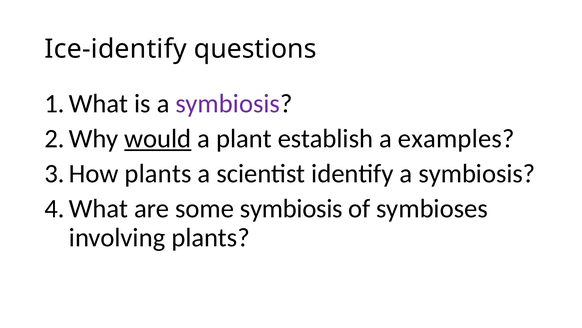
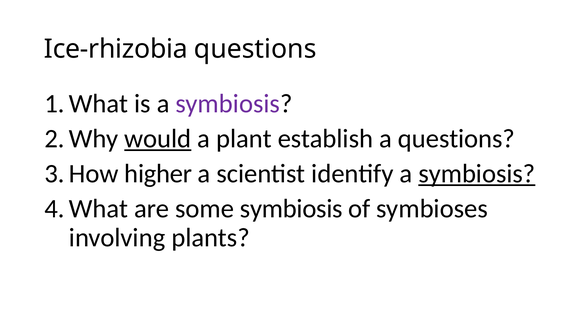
Ice-identify: Ice-identify -> Ice-rhizobia
a examples: examples -> questions
plants at (158, 173): plants -> higher
symbiosis at (477, 173) underline: none -> present
